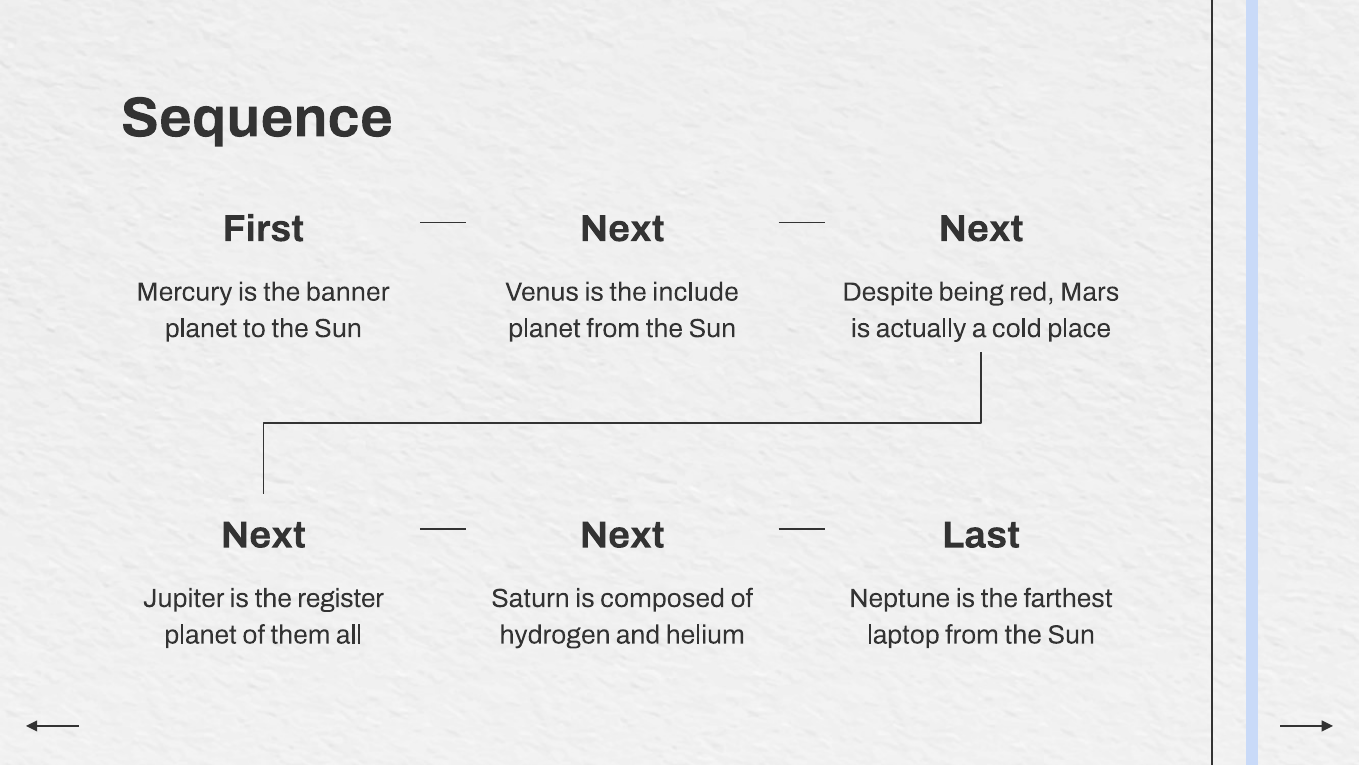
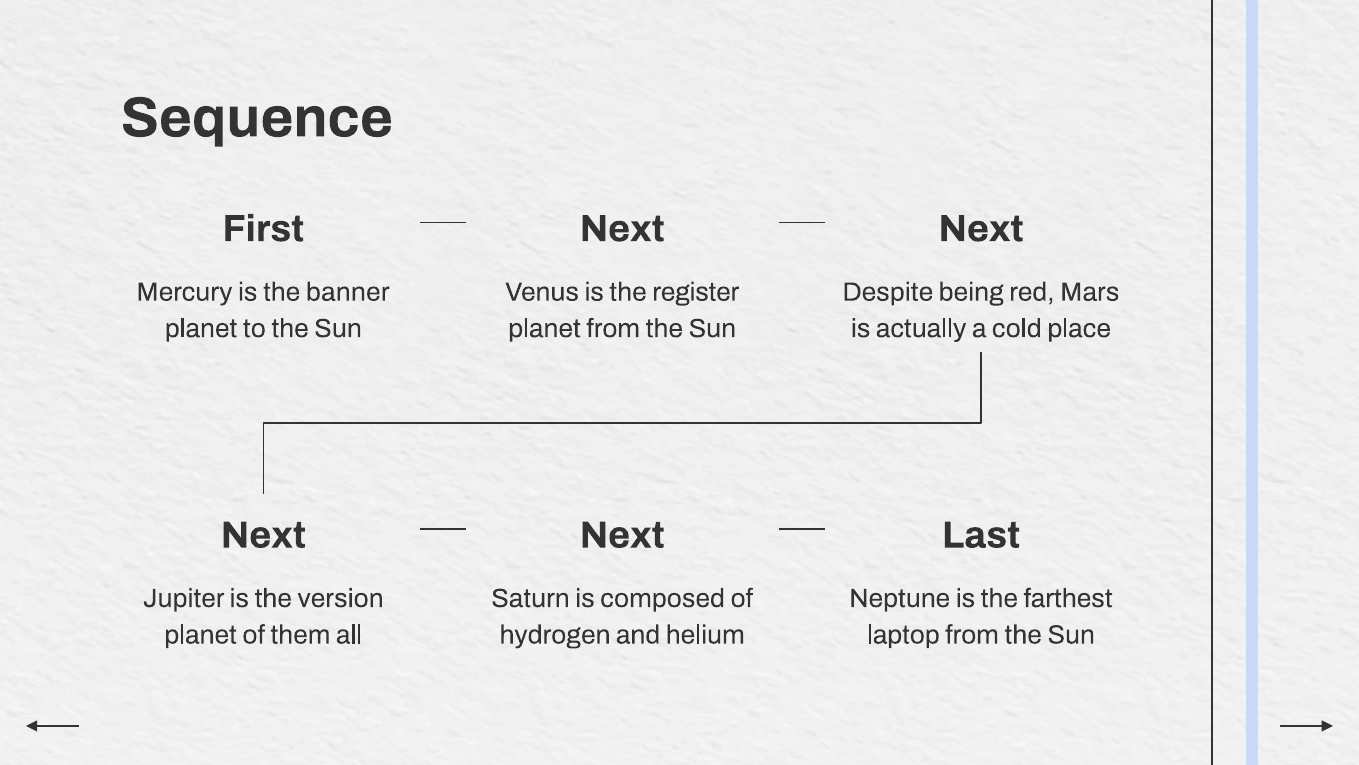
include: include -> register
register: register -> version
